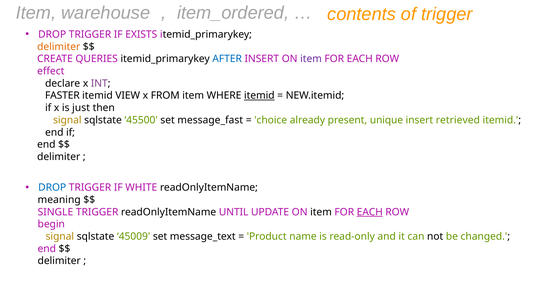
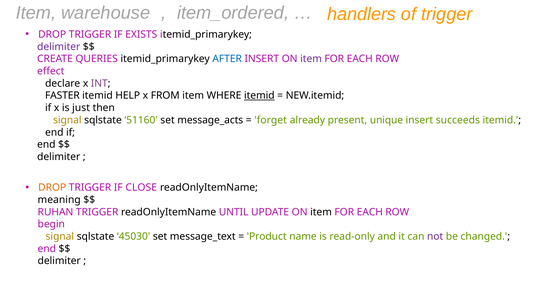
contents: contents -> handlers
delimiter at (59, 47) colour: orange -> purple
VIEW: VIEW -> HELP
45500: 45500 -> 51160
message_fast: message_fast -> message_acts
choice: choice -> forget
retrieved: retrieved -> succeeds
DROP at (52, 188) colour: blue -> orange
WHITE: WHITE -> CLOSE
SINGLE: SINGLE -> RUHAN
EACH at (370, 212) underline: present -> none
45009: 45009 -> 45030
not colour: black -> purple
